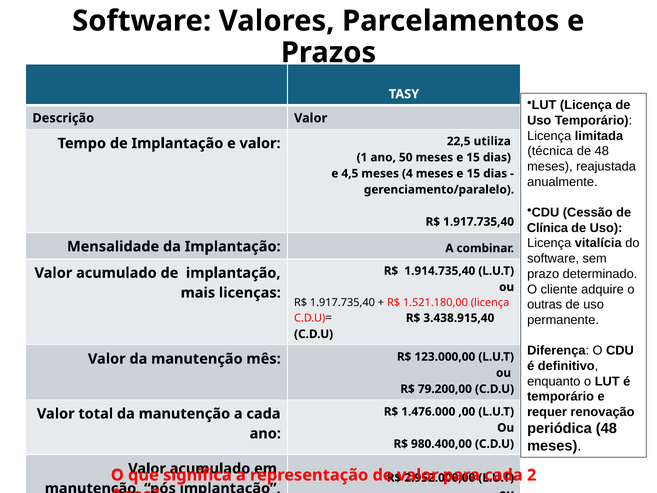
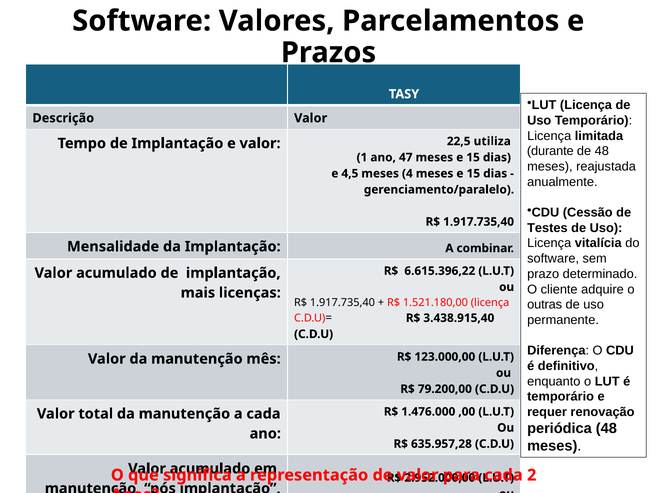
técnica: técnica -> durante
50: 50 -> 47
Clínica: Clínica -> Testes
1.914.735,40: 1.914.735,40 -> 6.615.396,22
980.400,00: 980.400,00 -> 635.957,28
